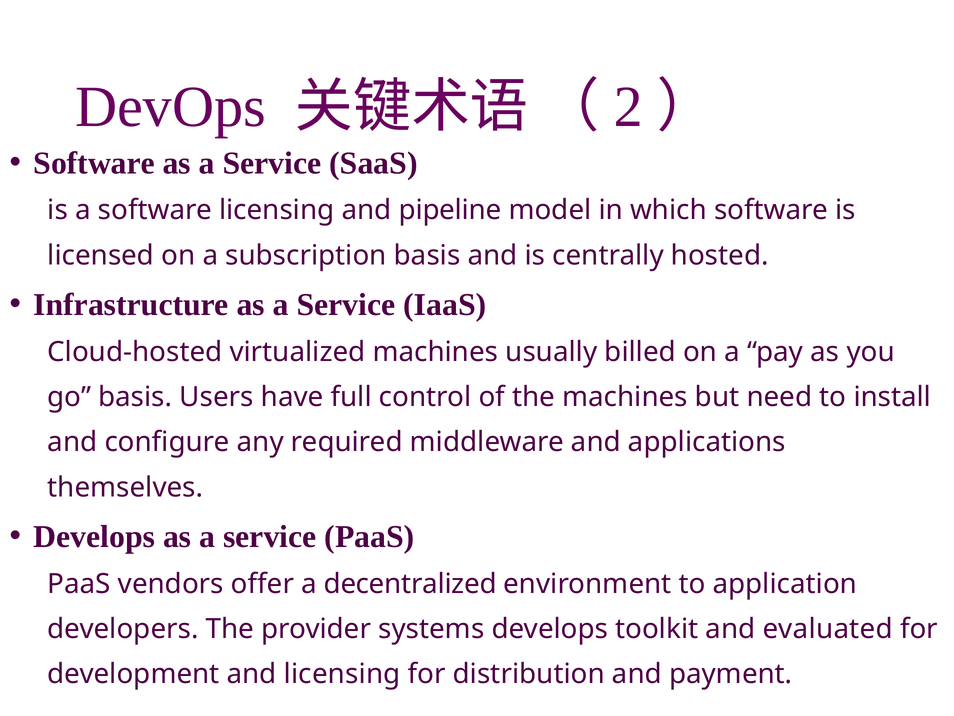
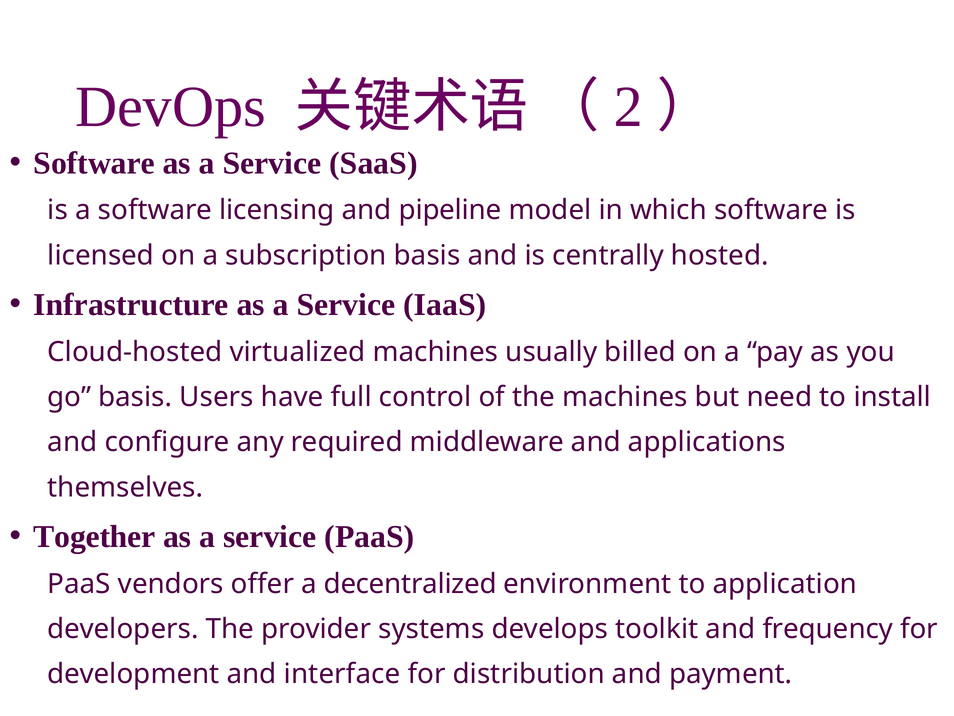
Develops at (94, 536): Develops -> Together
evaluated: evaluated -> frequency
and licensing: licensing -> interface
